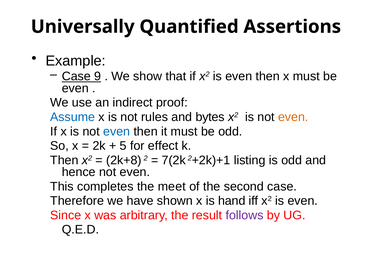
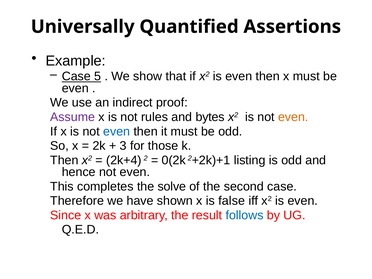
9: 9 -> 5
Assume colour: blue -> purple
5: 5 -> 3
effect: effect -> those
2k+8: 2k+8 -> 2k+4
7(2k: 7(2k -> 0(2k
meet: meet -> solve
hand: hand -> false
follows colour: purple -> blue
